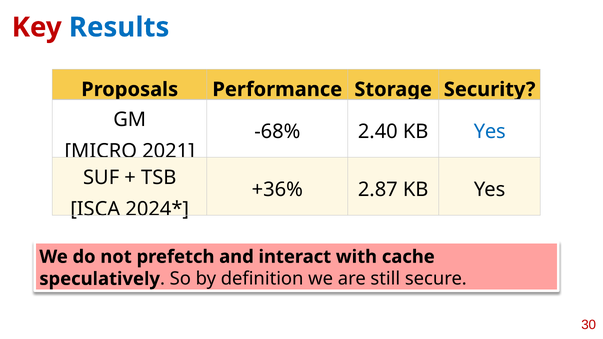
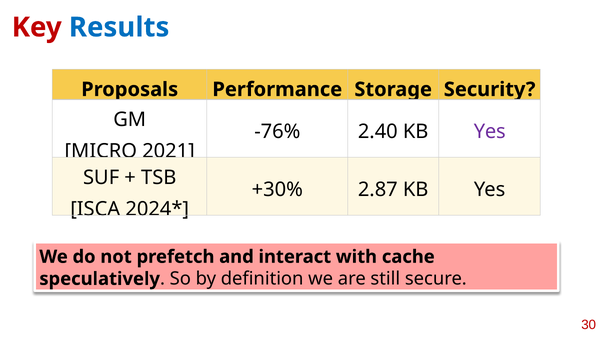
-68%: -68% -> -76%
Yes at (490, 132) colour: blue -> purple
+36%: +36% -> +30%
